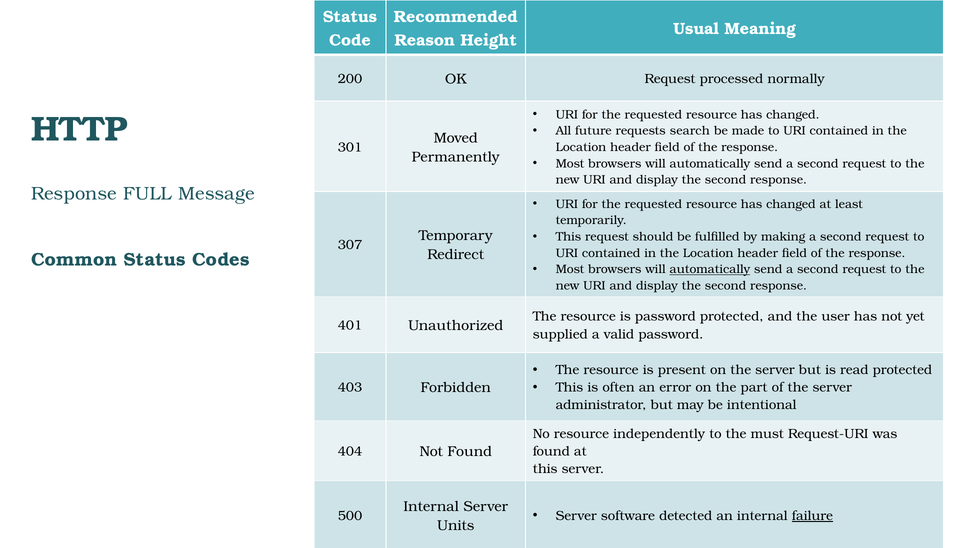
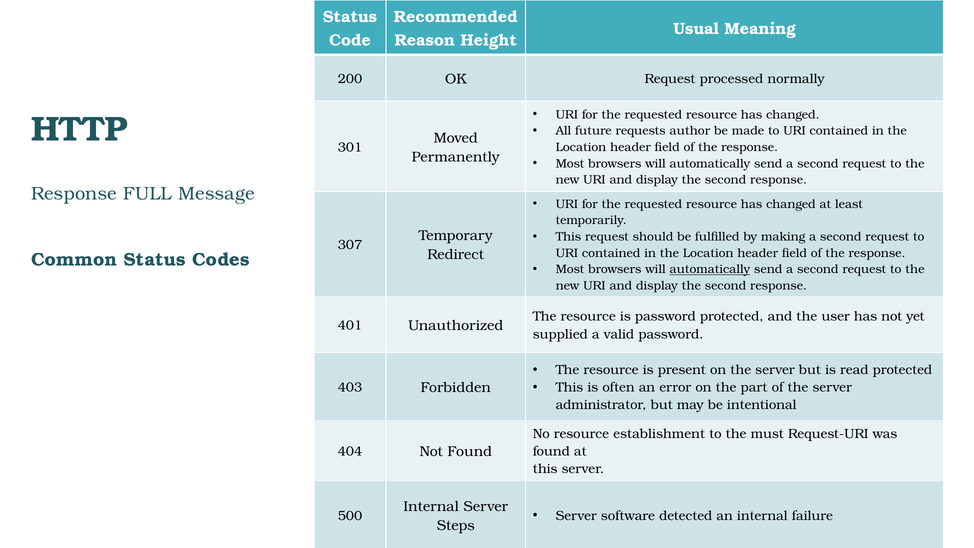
search: search -> author
independently: independently -> establishment
failure underline: present -> none
Units: Units -> Steps
